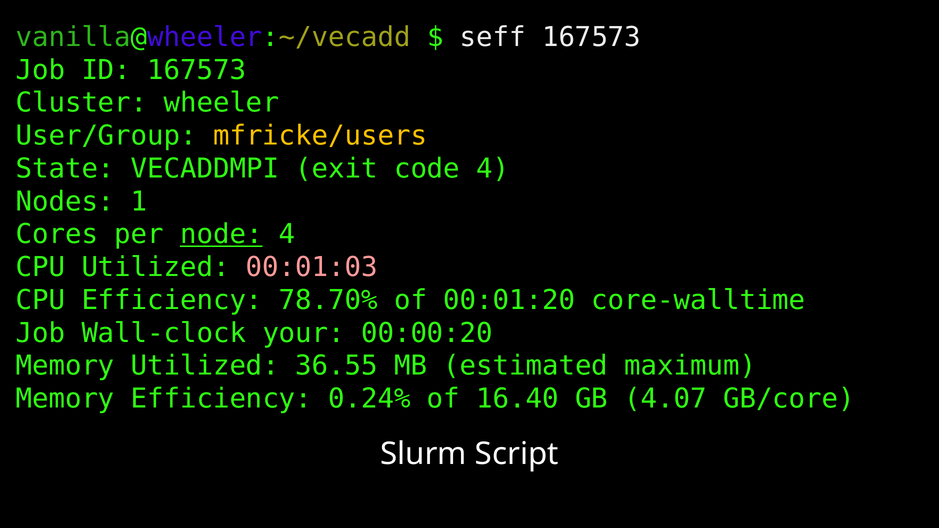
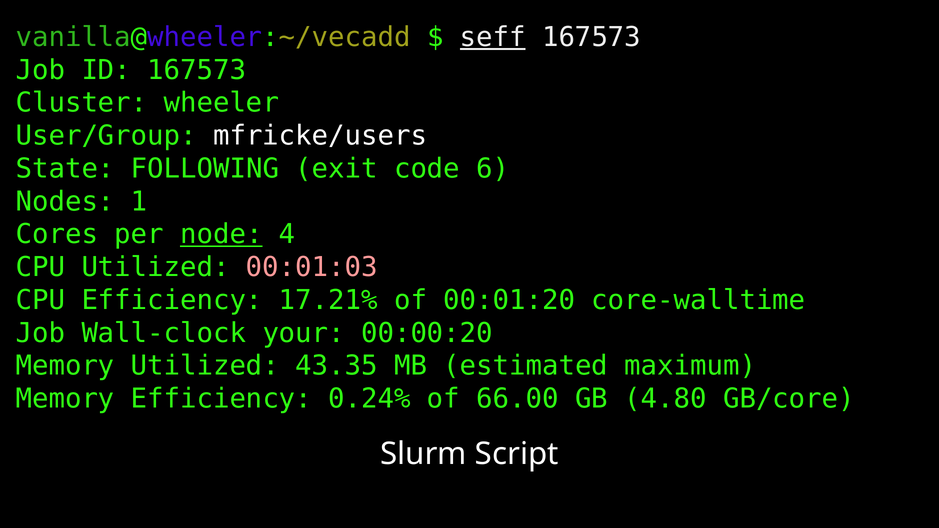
seff underline: none -> present
mfricke/users colour: yellow -> white
VECADDMPI: VECADDMPI -> FOLLOWING
code 4: 4 -> 6
78.70%: 78.70% -> 17.21%
36.55: 36.55 -> 43.35
16.40: 16.40 -> 66.00
4.07: 4.07 -> 4.80
